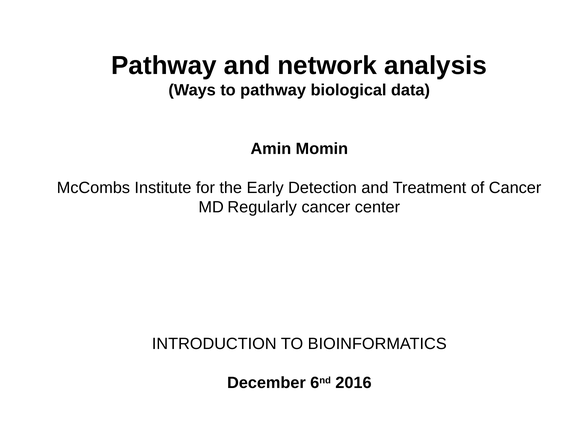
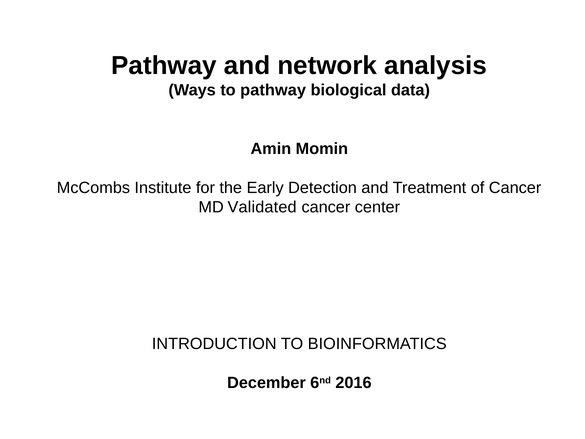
Regularly: Regularly -> Validated
